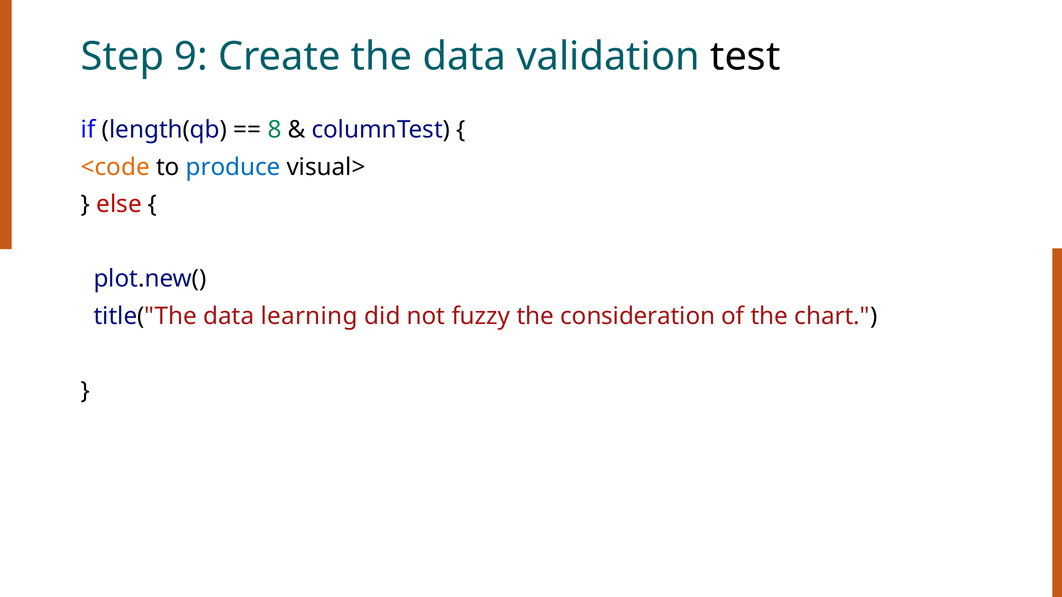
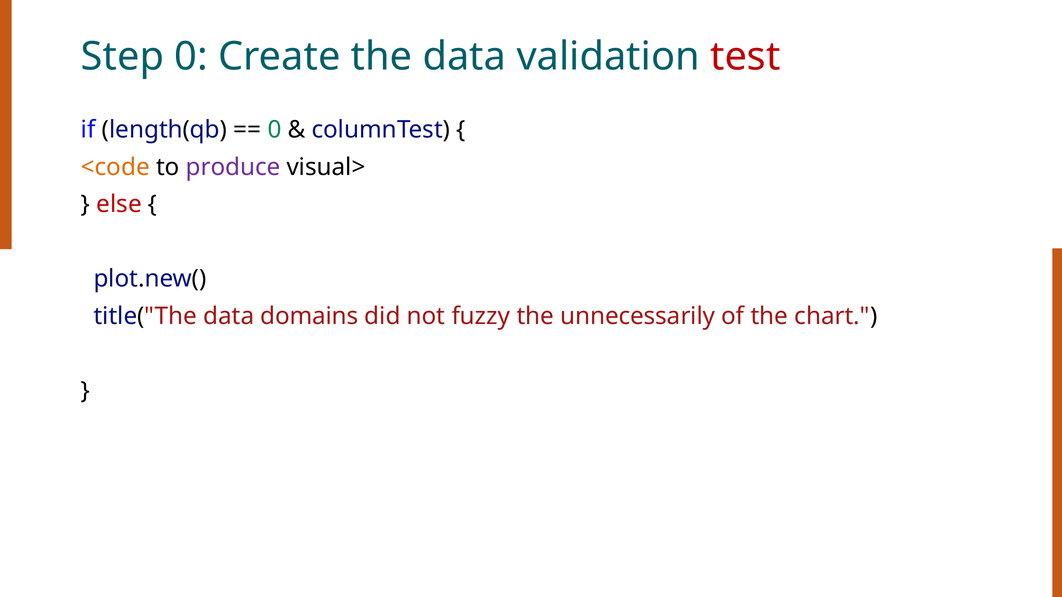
Step 9: 9 -> 0
test colour: black -> red
8 at (275, 130): 8 -> 0
produce colour: blue -> purple
learning: learning -> domains
consideration: consideration -> unnecessarily
